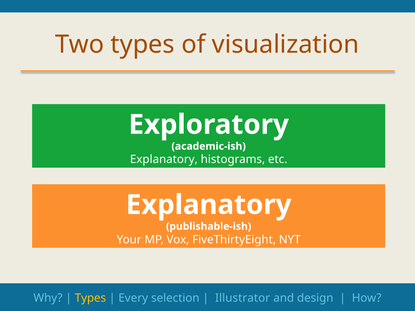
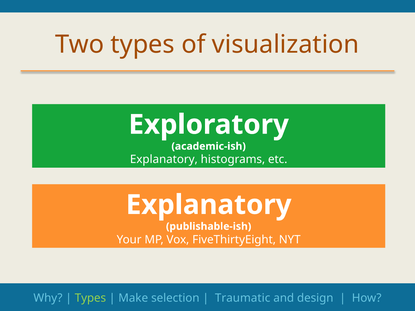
Types at (90, 298) colour: yellow -> light green
Every: Every -> Make
Illustrator: Illustrator -> Traumatic
